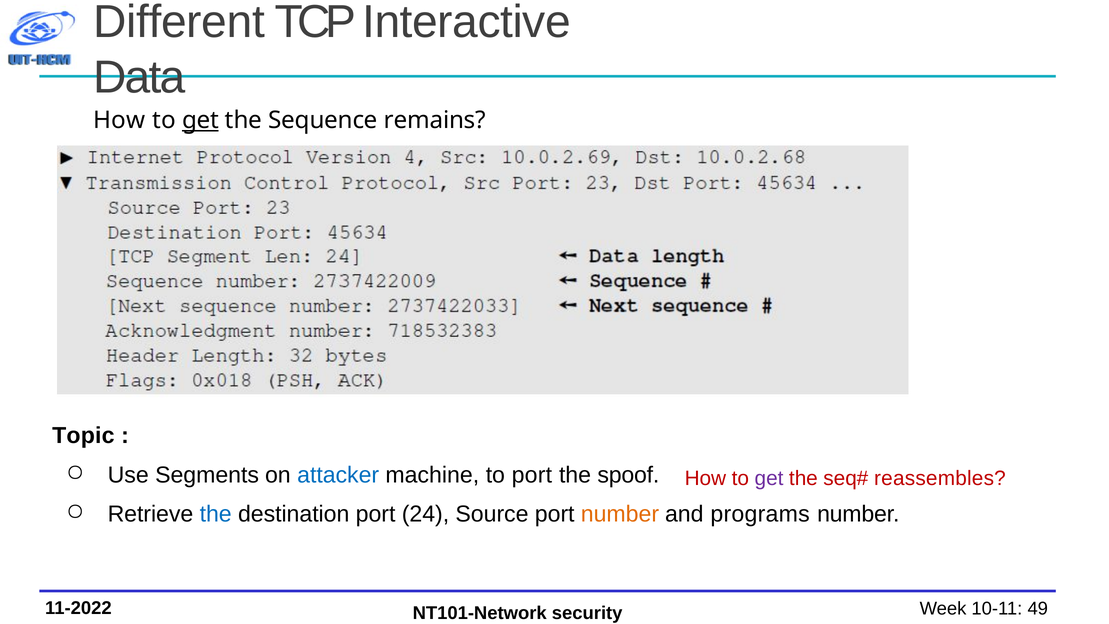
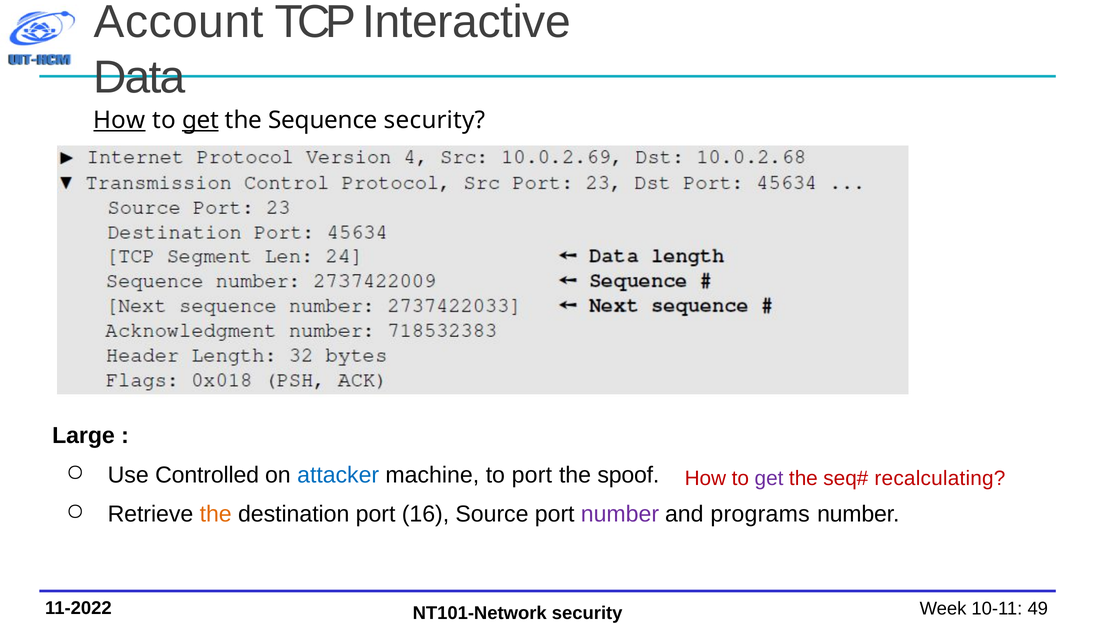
Different: Different -> Account
How at (119, 120) underline: none -> present
Sequence remains: remains -> security
Topic: Topic -> Large
Segments: Segments -> Controlled
reassembles: reassembles -> recalculating
the at (216, 514) colour: blue -> orange
24: 24 -> 16
number at (620, 514) colour: orange -> purple
